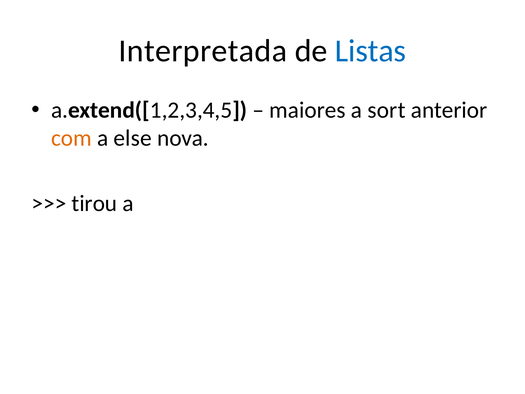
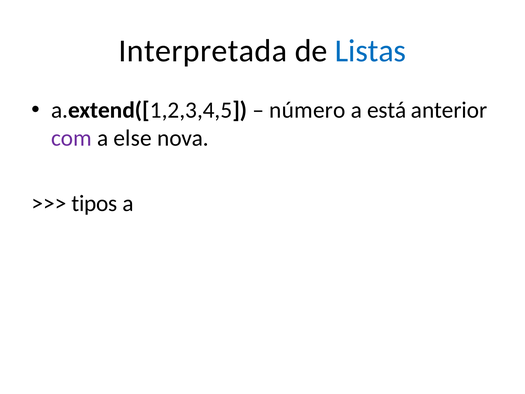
maiores: maiores -> número
sort: sort -> está
com colour: orange -> purple
tirou: tirou -> tipos
